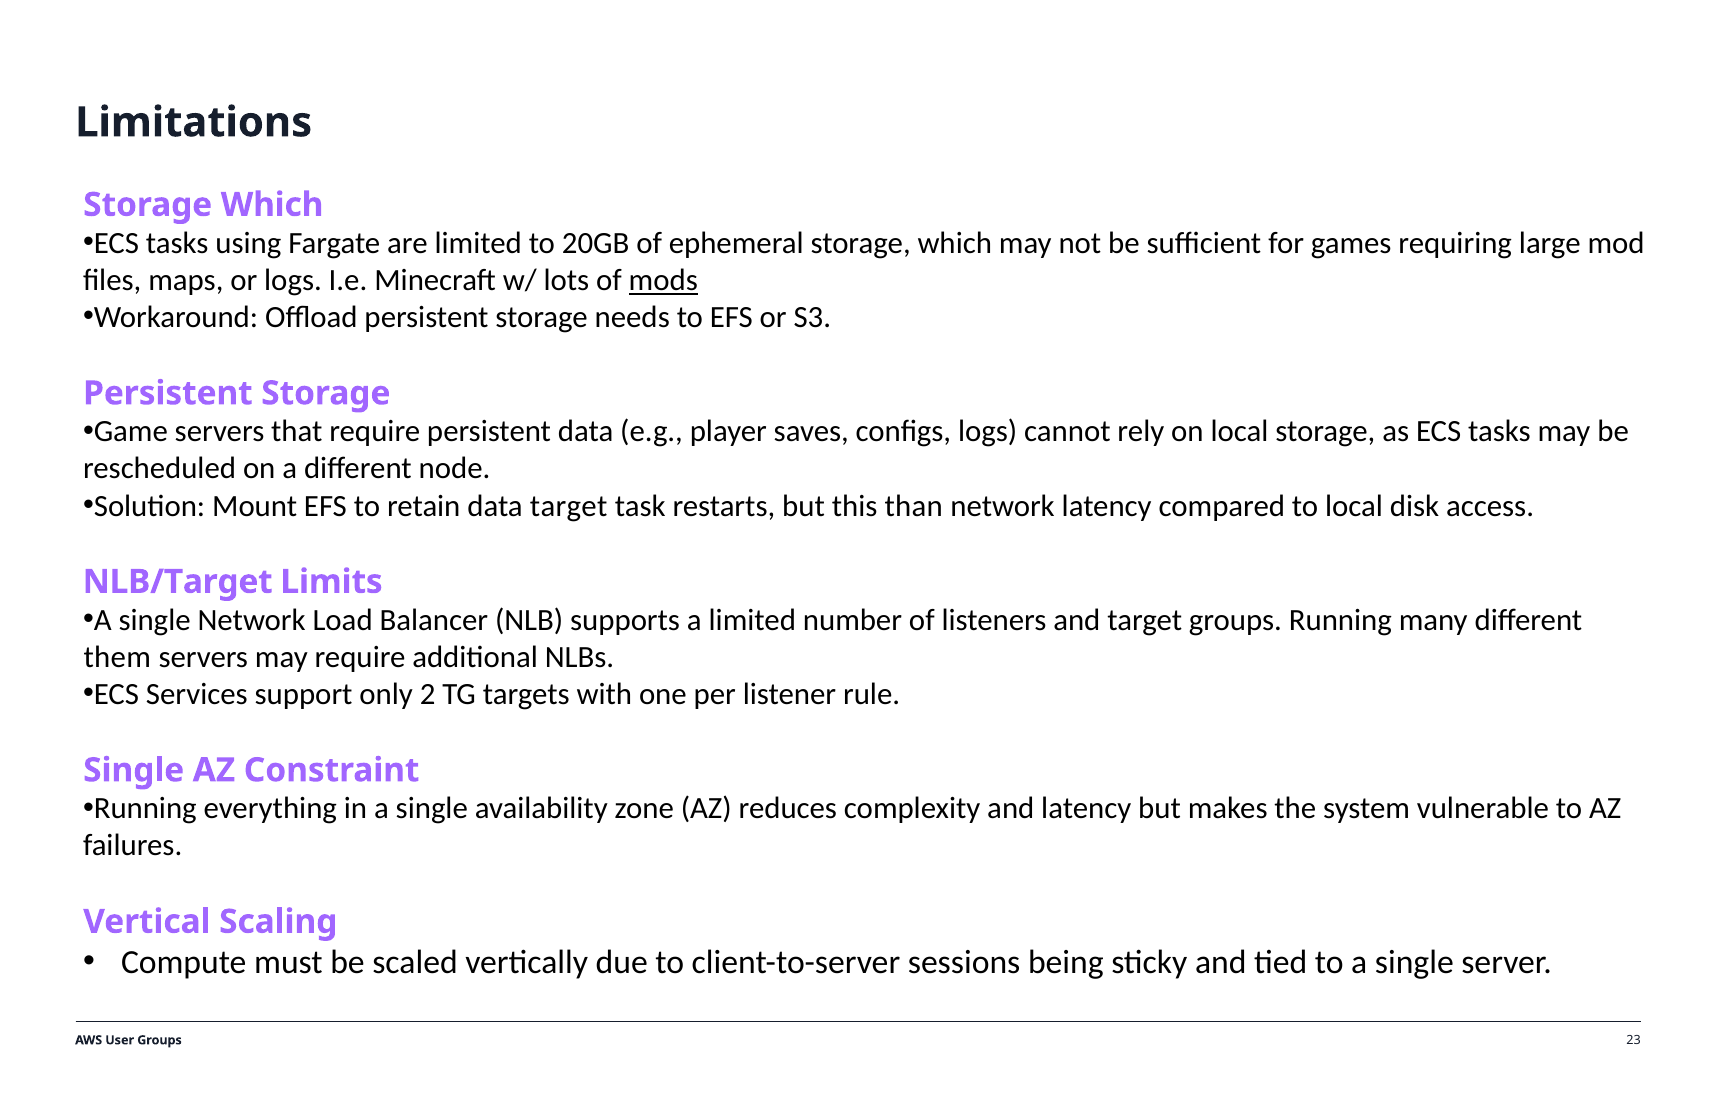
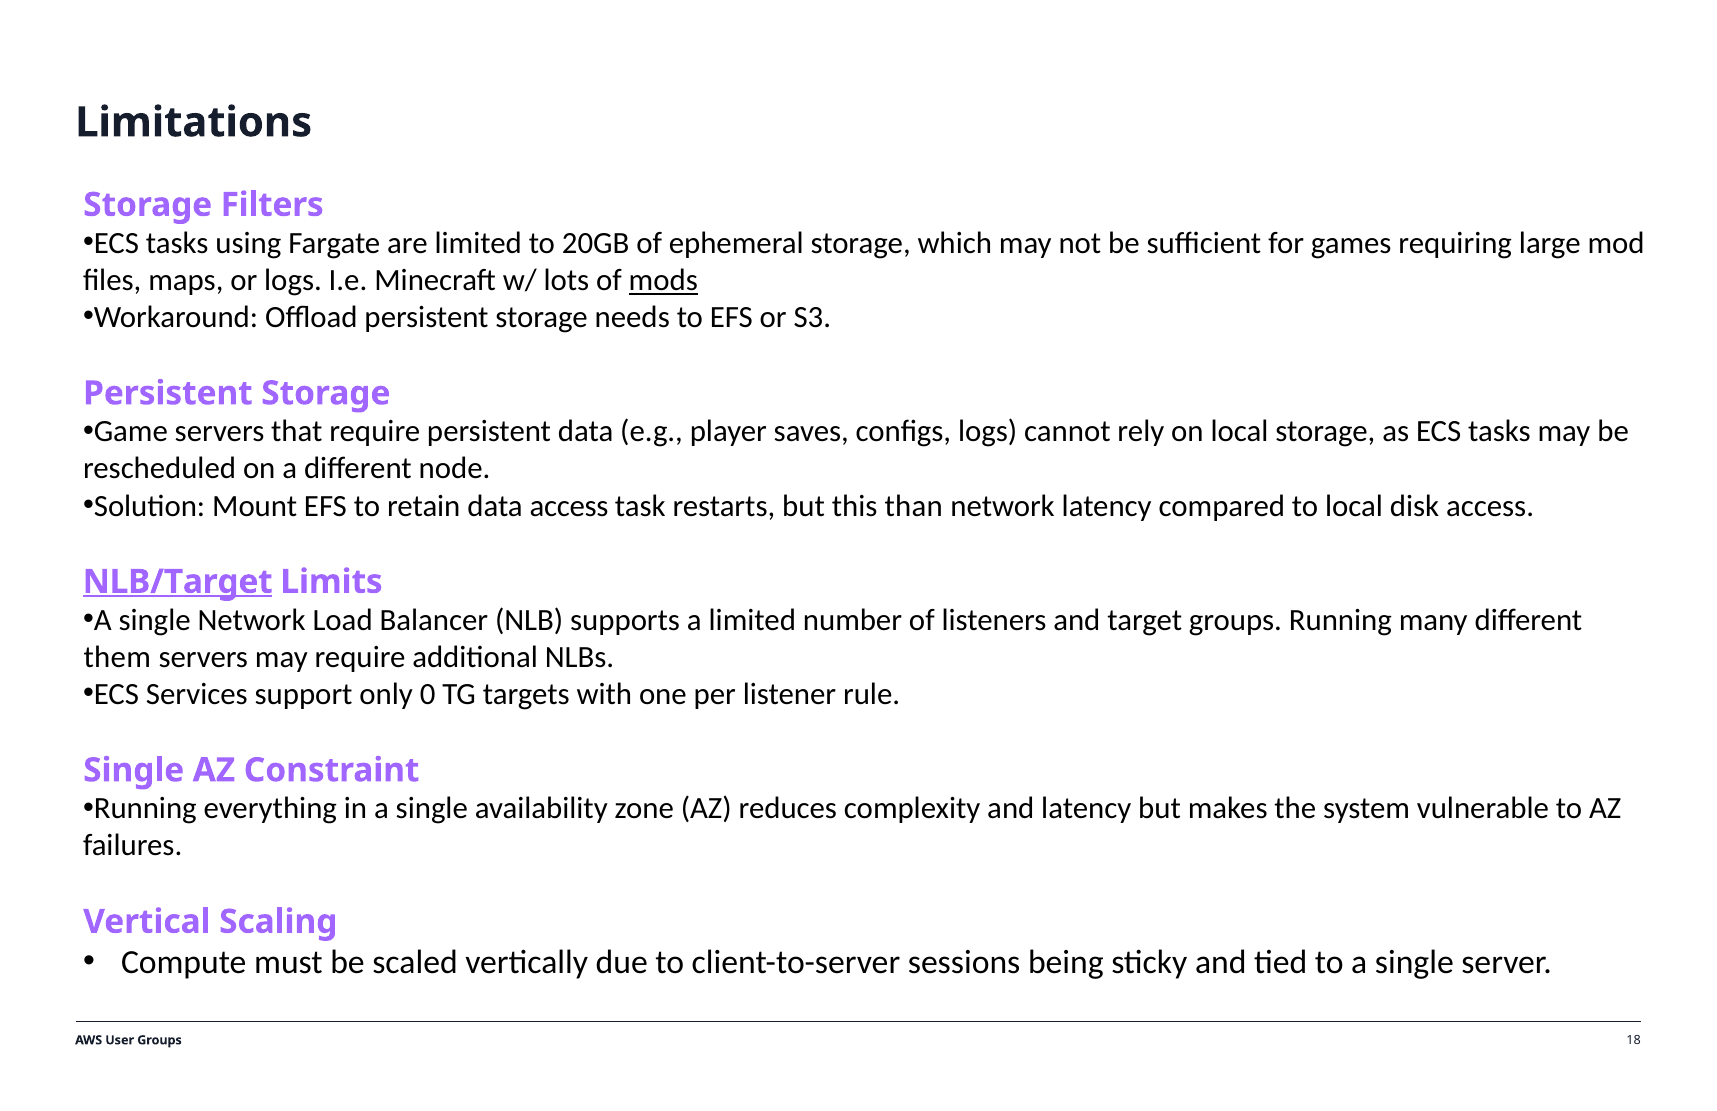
Which at (272, 205): Which -> Filters
data target: target -> access
NLB/Target underline: none -> present
2: 2 -> 0
23: 23 -> 18
